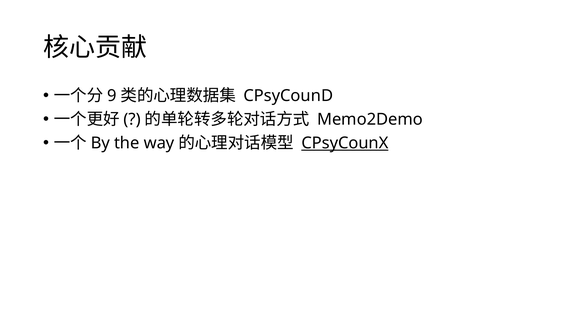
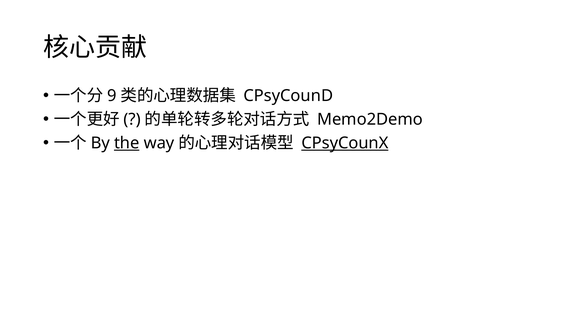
the underline: none -> present
